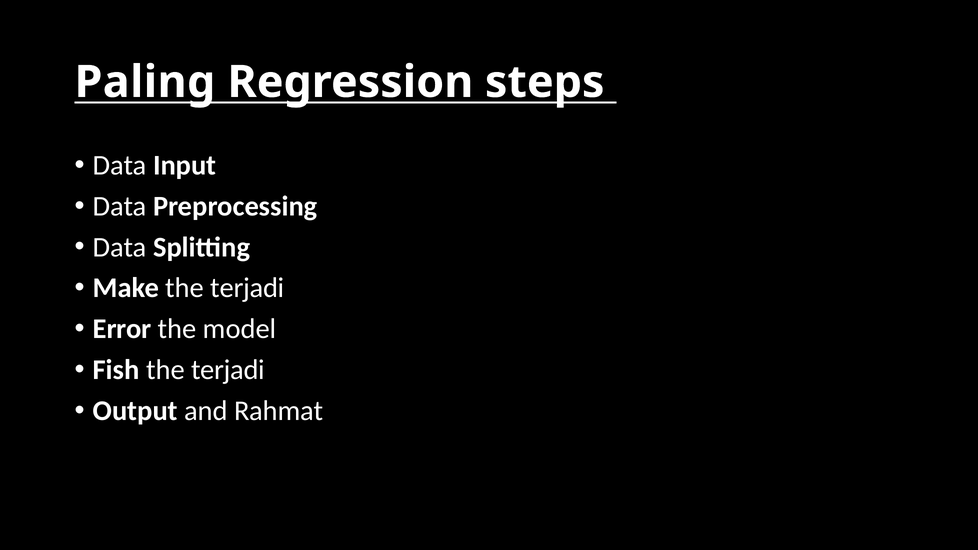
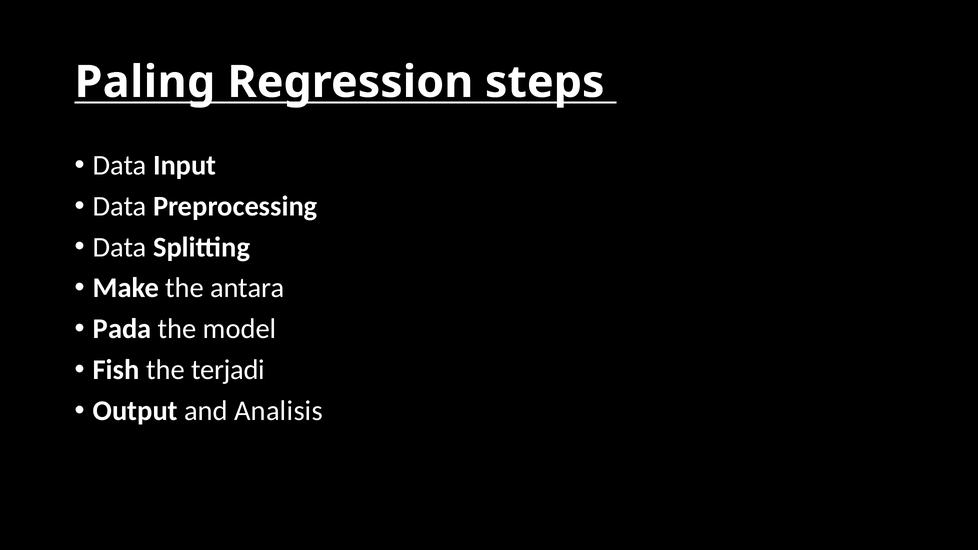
Make the terjadi: terjadi -> antara
Error: Error -> Pada
Rahmat: Rahmat -> Analisis
